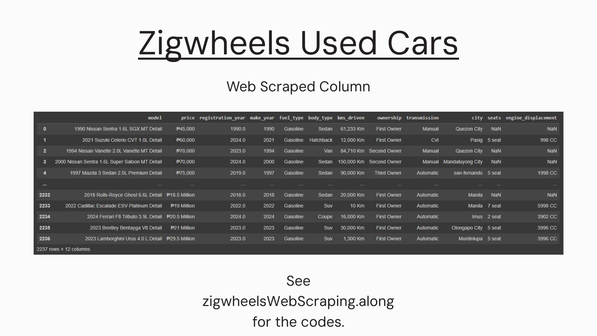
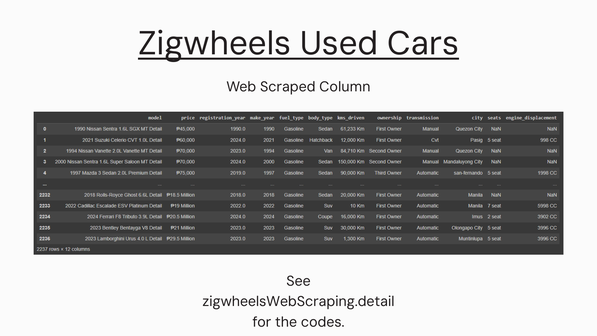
zigwheelsWebScraping.along: zigwheelsWebScraping.along -> zigwheelsWebScraping.detail
